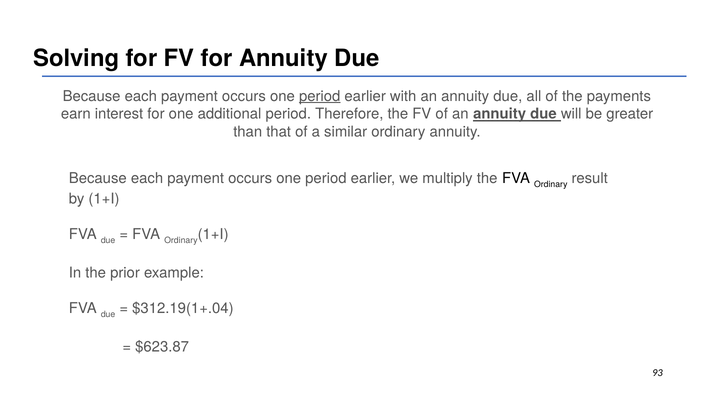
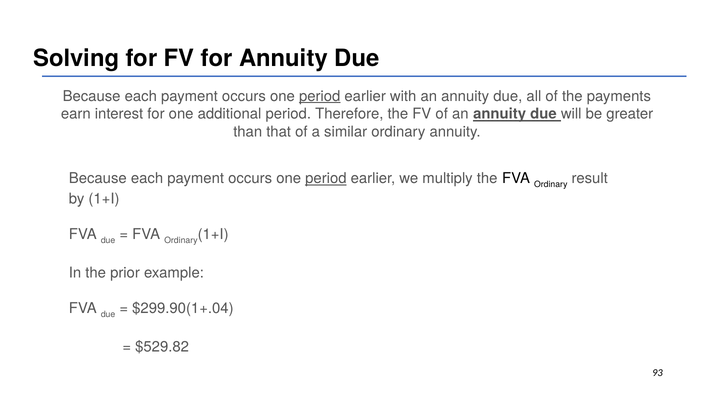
period at (326, 178) underline: none -> present
$312.19(1+.04: $312.19(1+.04 -> $299.90(1+.04
$623.87: $623.87 -> $529.82
